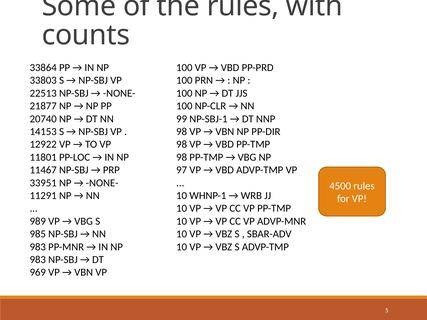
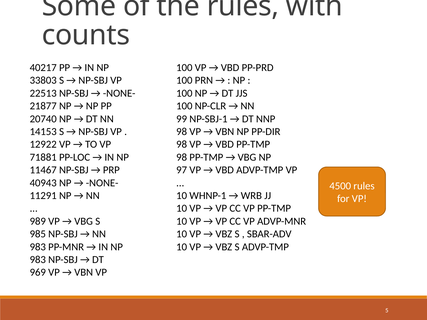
33864: 33864 -> 40217
11801: 11801 -> 71881
33951: 33951 -> 40943
